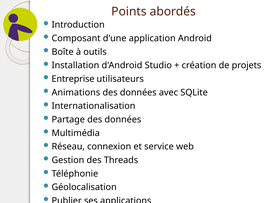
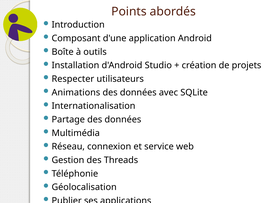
Entreprise: Entreprise -> Respecter
